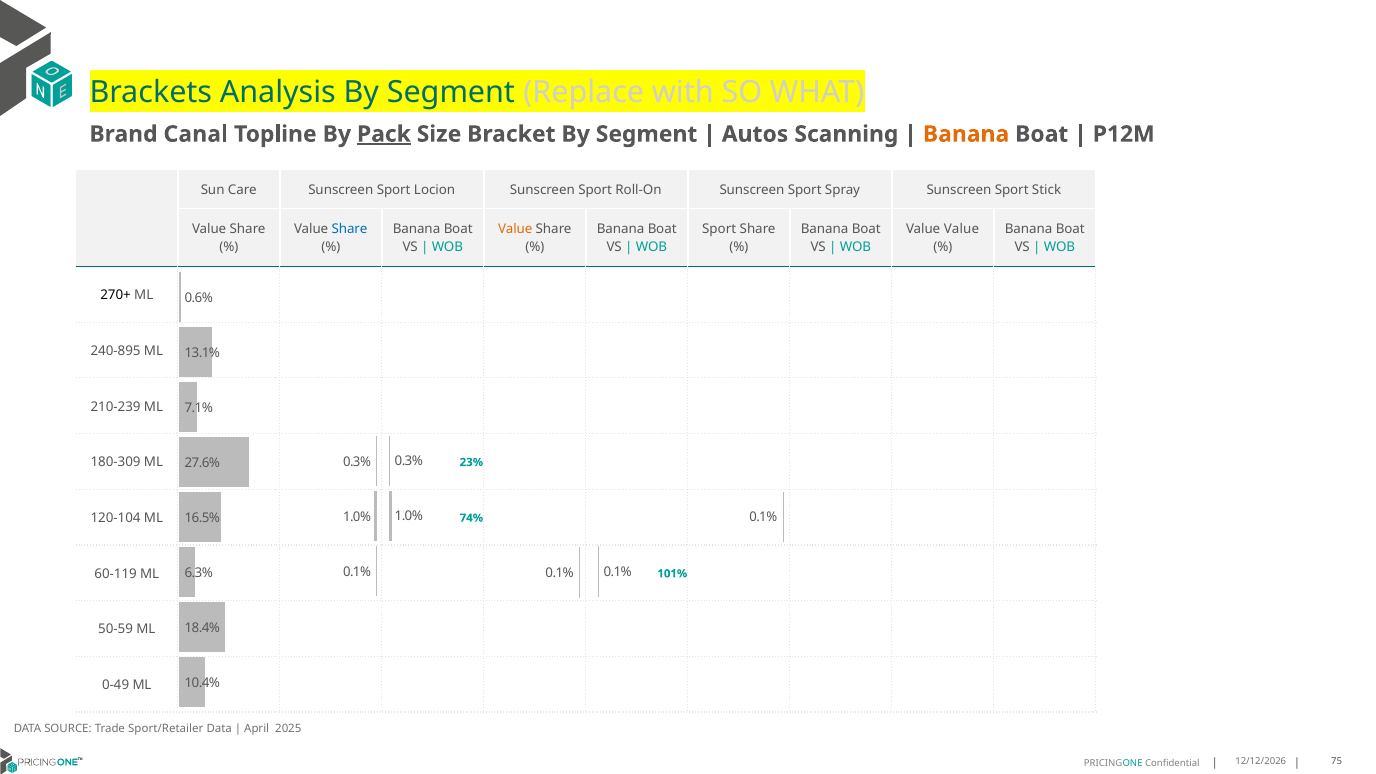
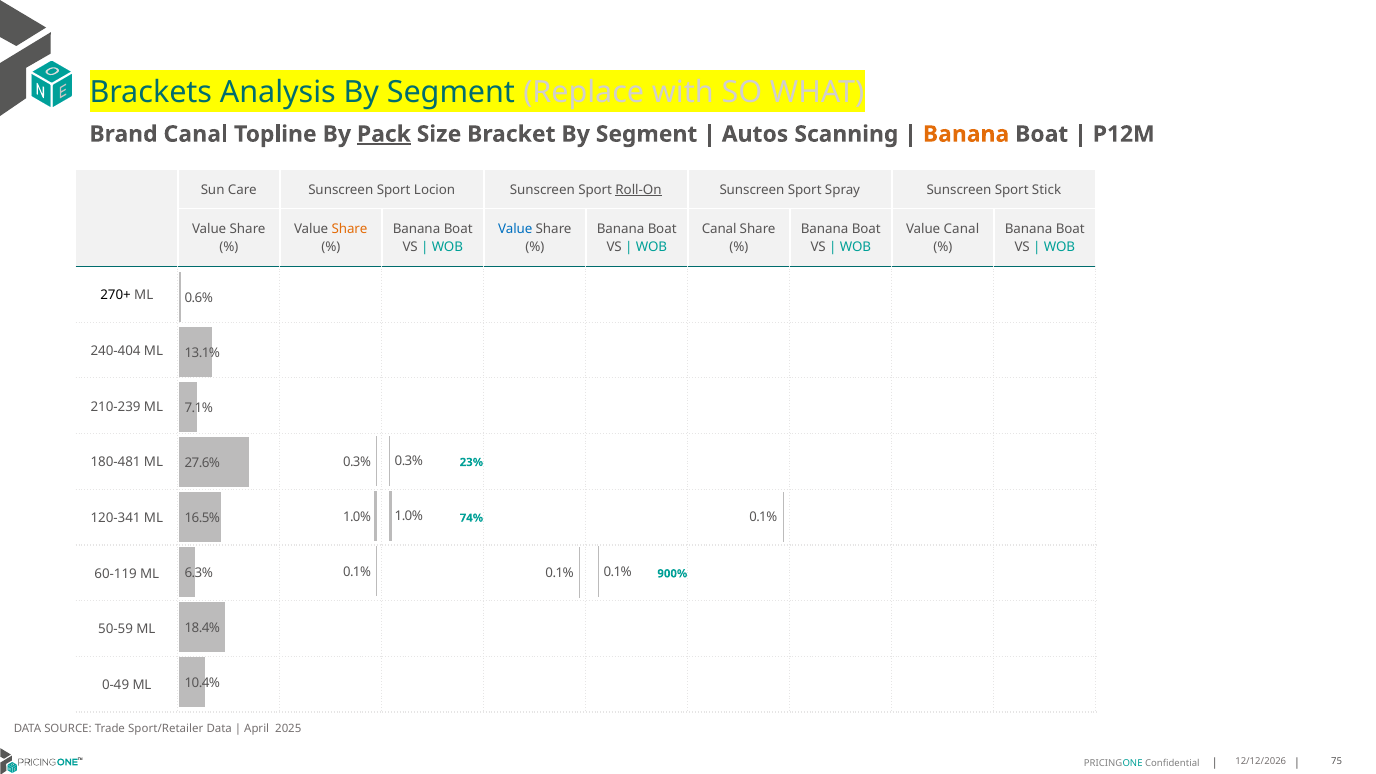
Roll-On underline: none -> present
Share at (350, 229) colour: blue -> orange
Value at (515, 229) colour: orange -> blue
Sport at (719, 229): Sport -> Canal
Value Value: Value -> Canal
240-895: 240-895 -> 240-404
180-309: 180-309 -> 180-481
120-104: 120-104 -> 120-341
101%: 101% -> 900%
